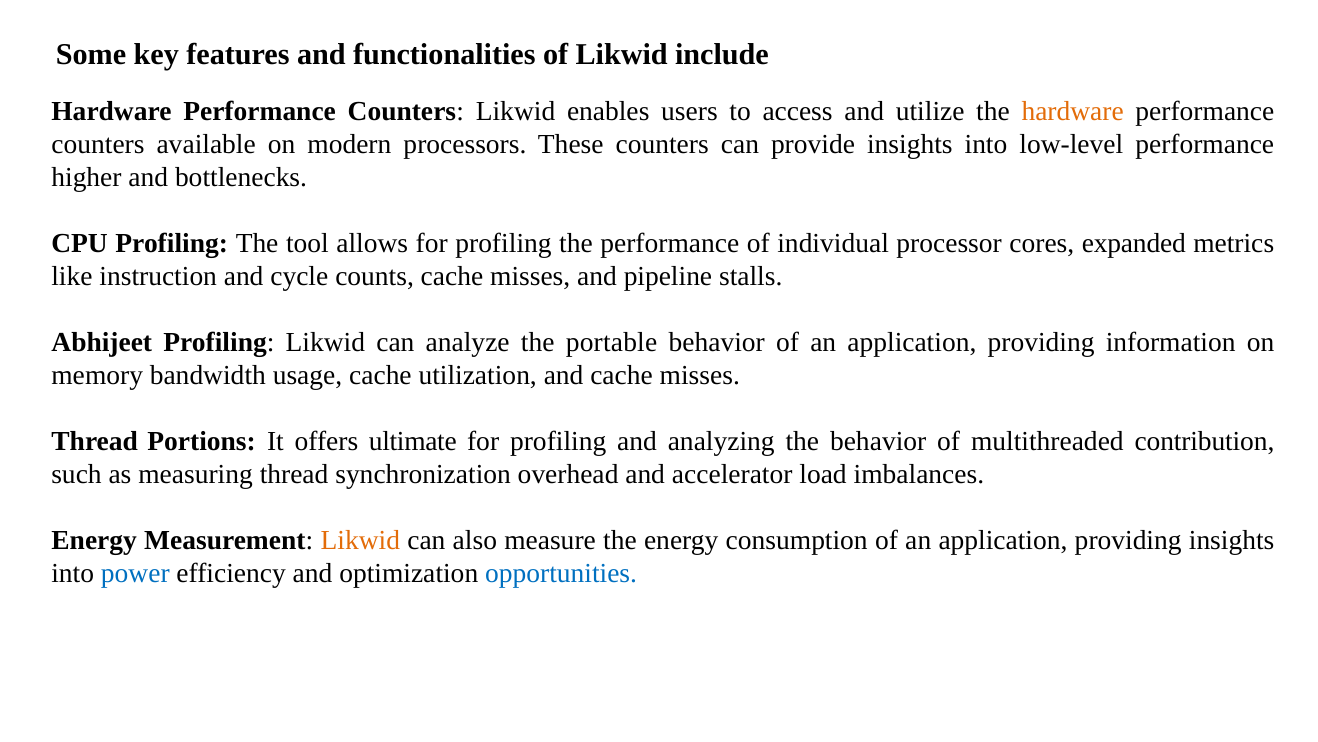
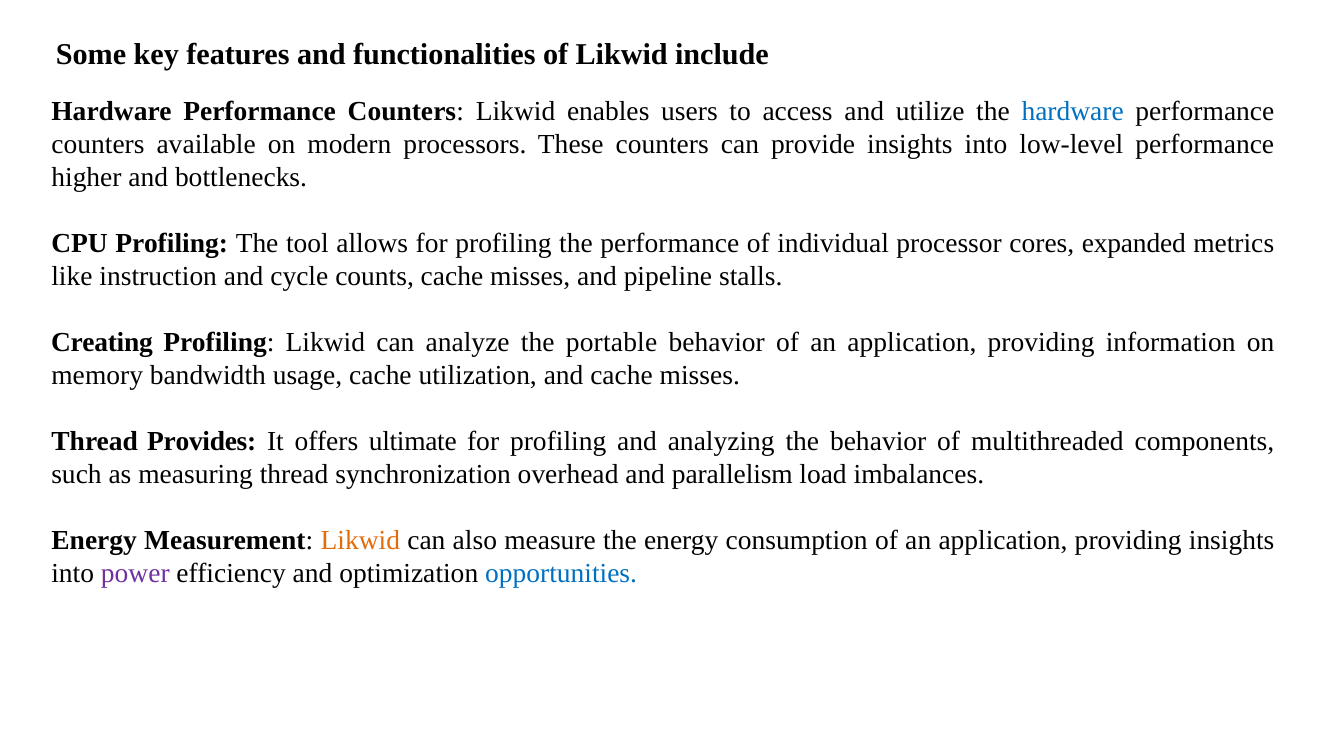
hardware at (1073, 111) colour: orange -> blue
Abhijeet: Abhijeet -> Creating
Portions: Portions -> Provides
contribution: contribution -> components
accelerator: accelerator -> parallelism
power colour: blue -> purple
